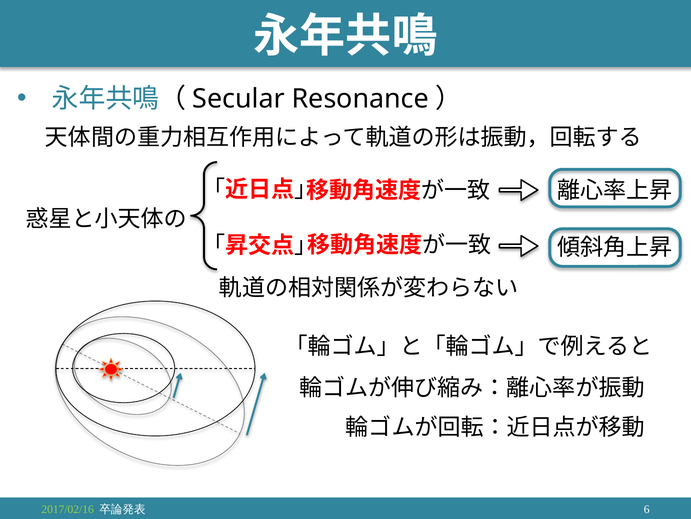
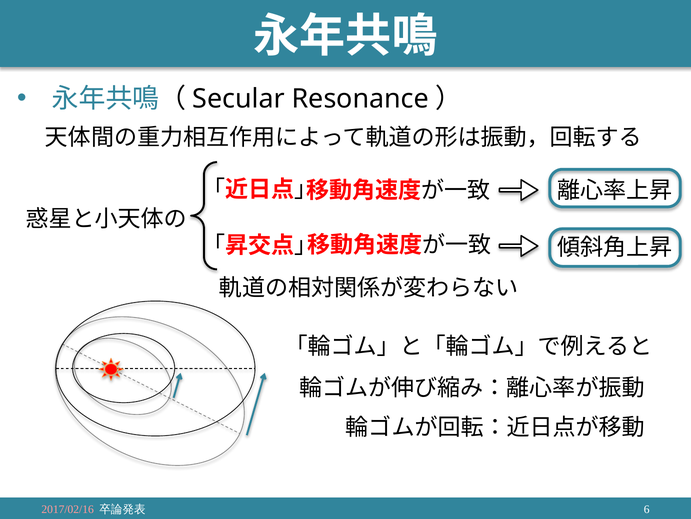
2017/02/16 colour: light green -> pink
